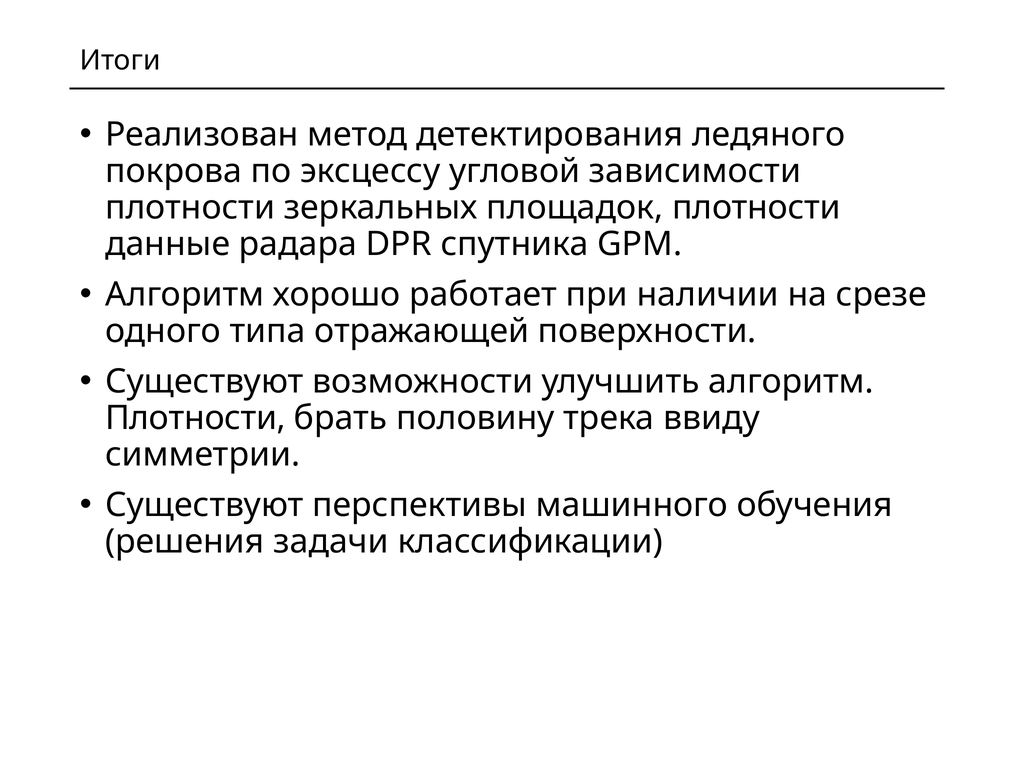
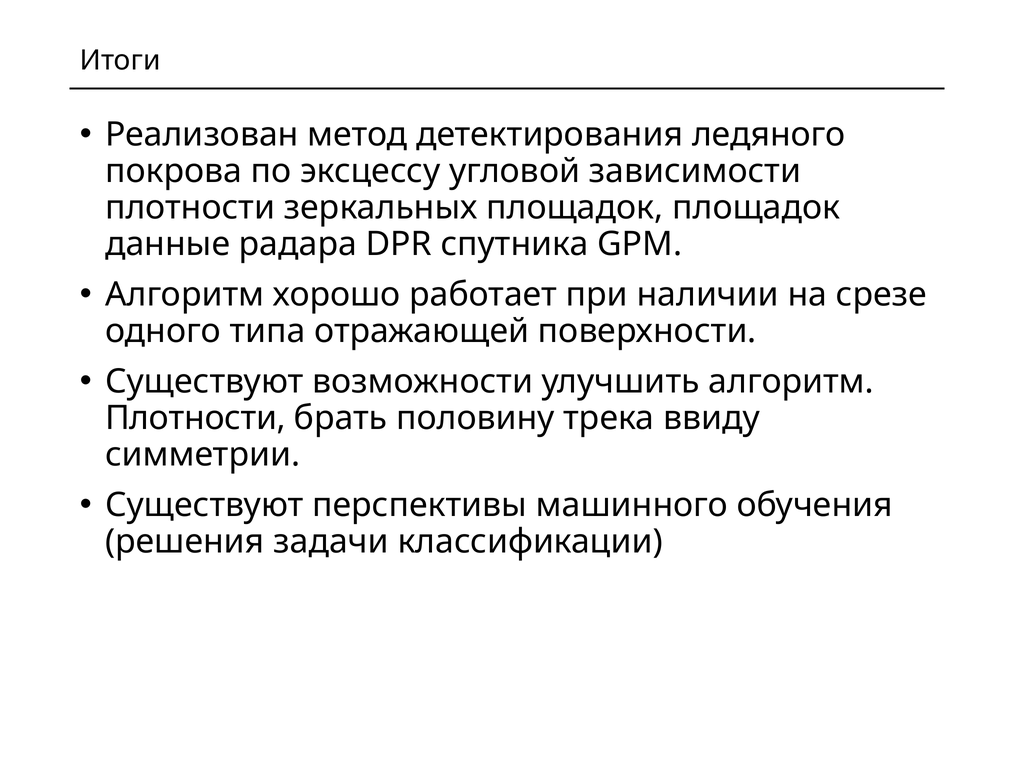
площадок плотности: плотности -> площадок
